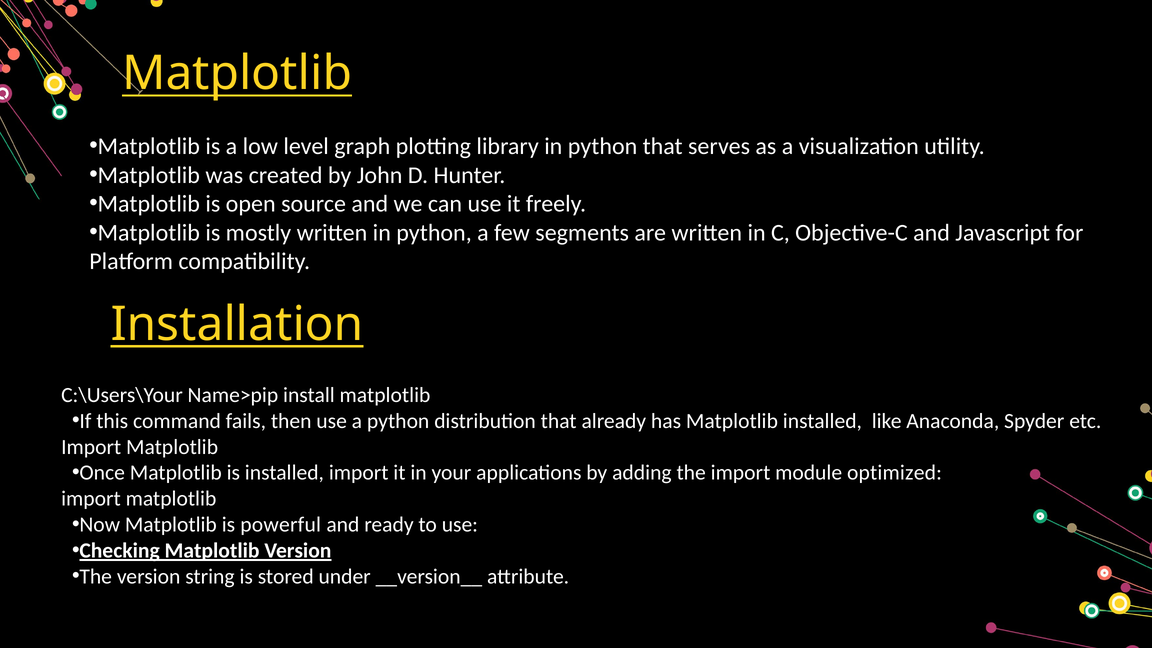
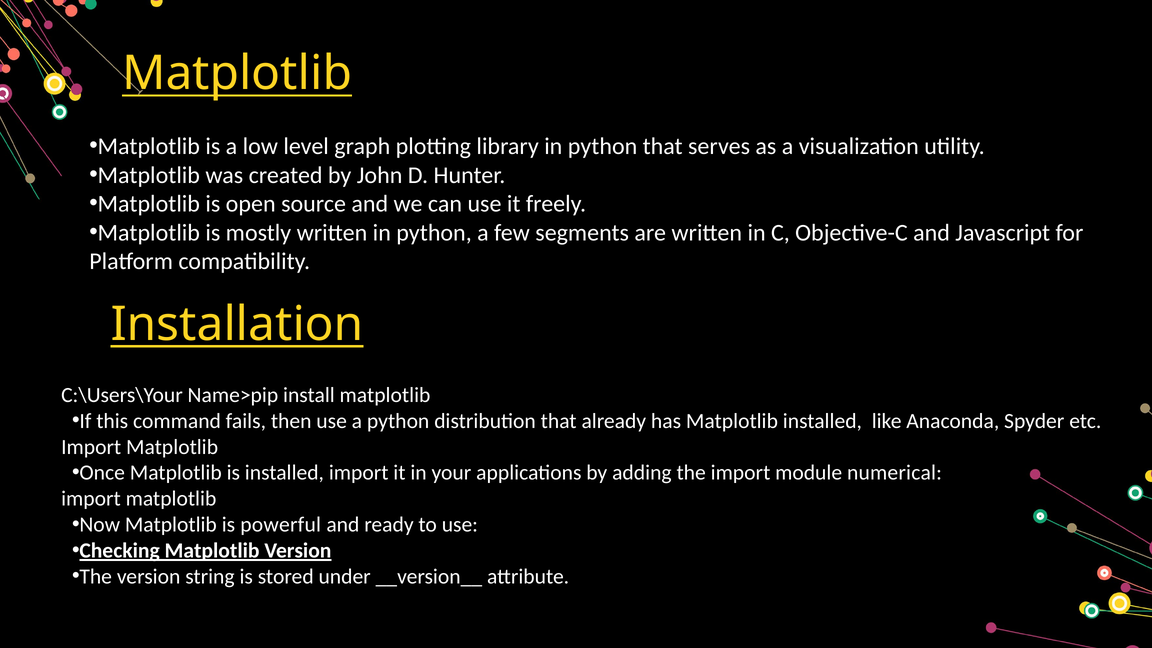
optimized: optimized -> numerical
